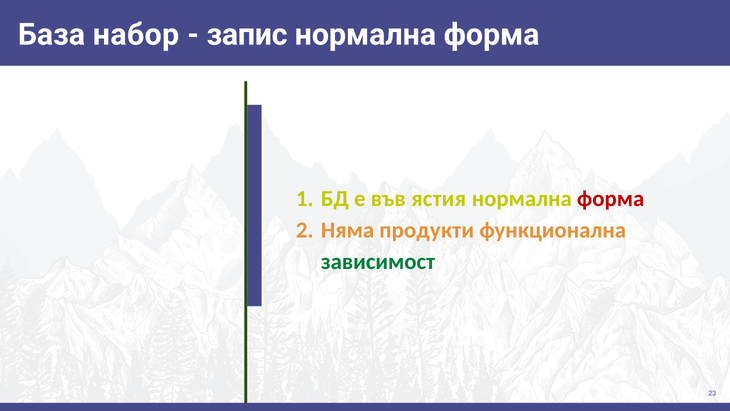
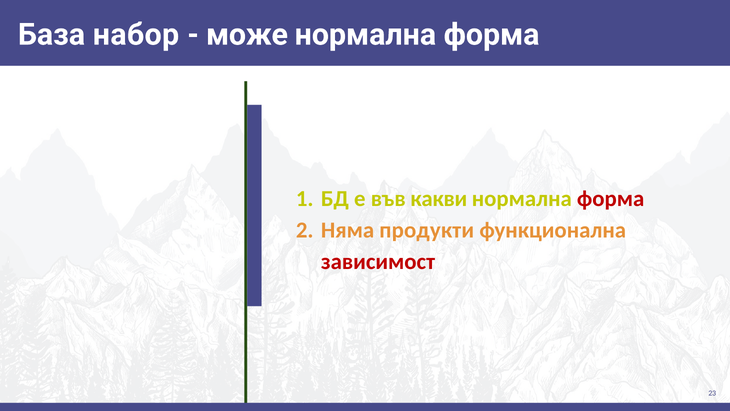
запис: запис -> може
ястия: ястия -> какви
зависимост colour: green -> red
